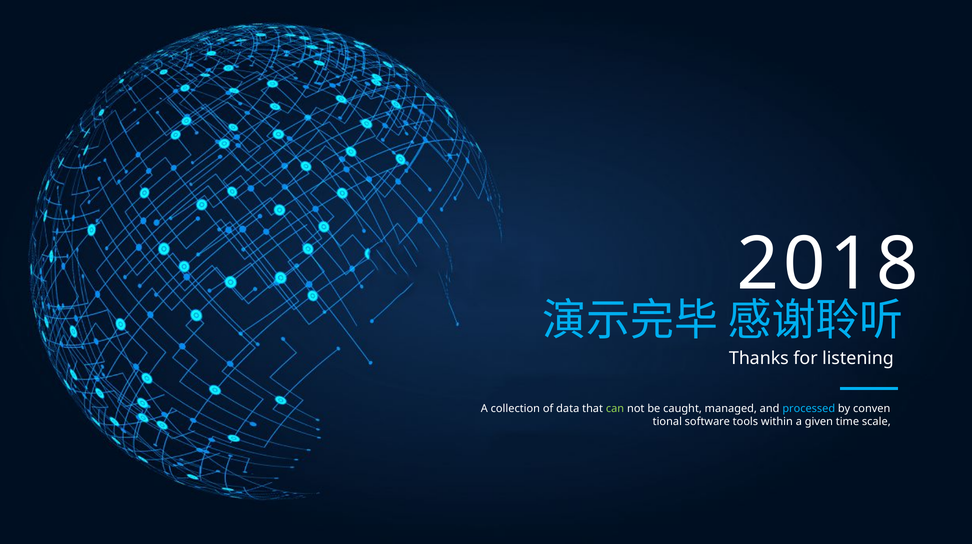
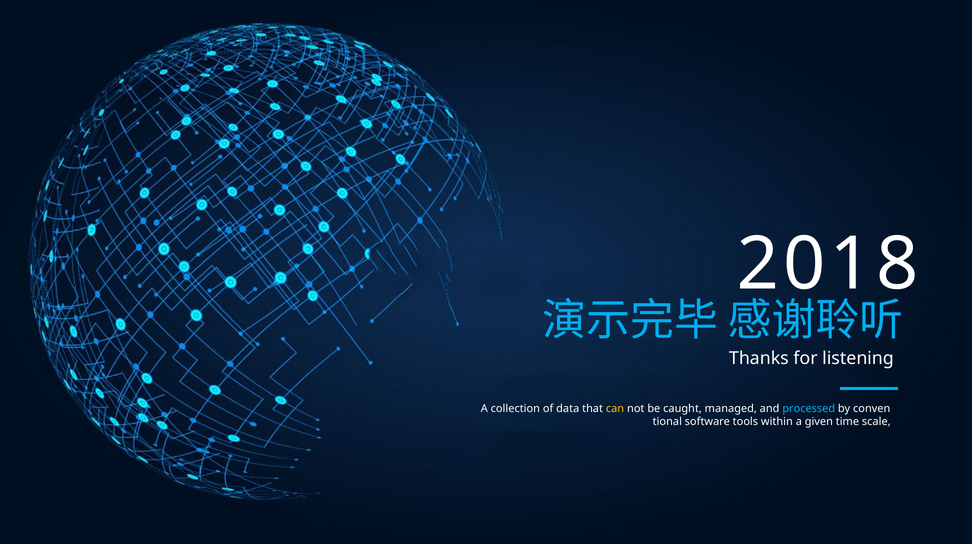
can colour: light green -> yellow
